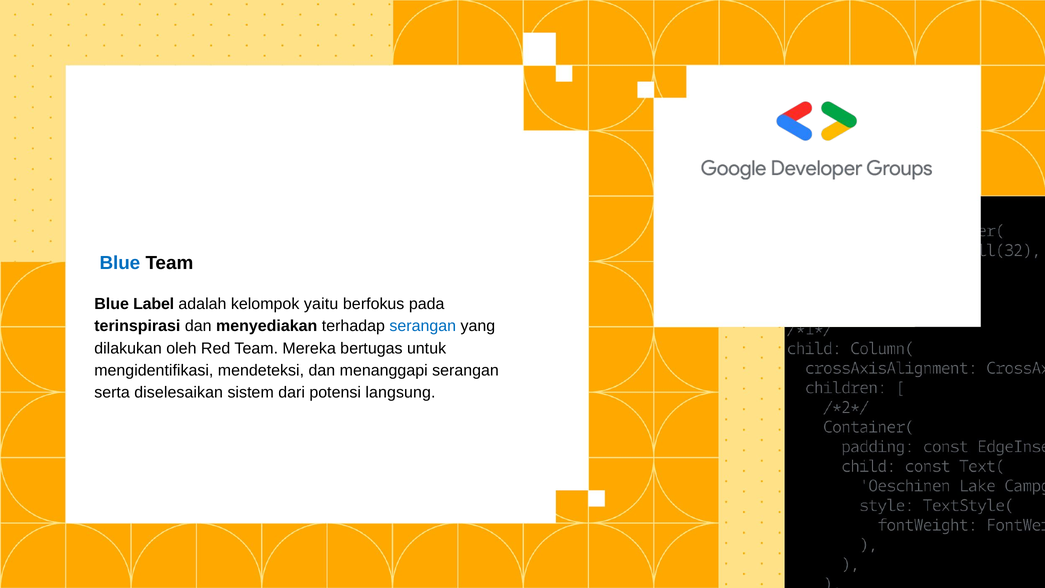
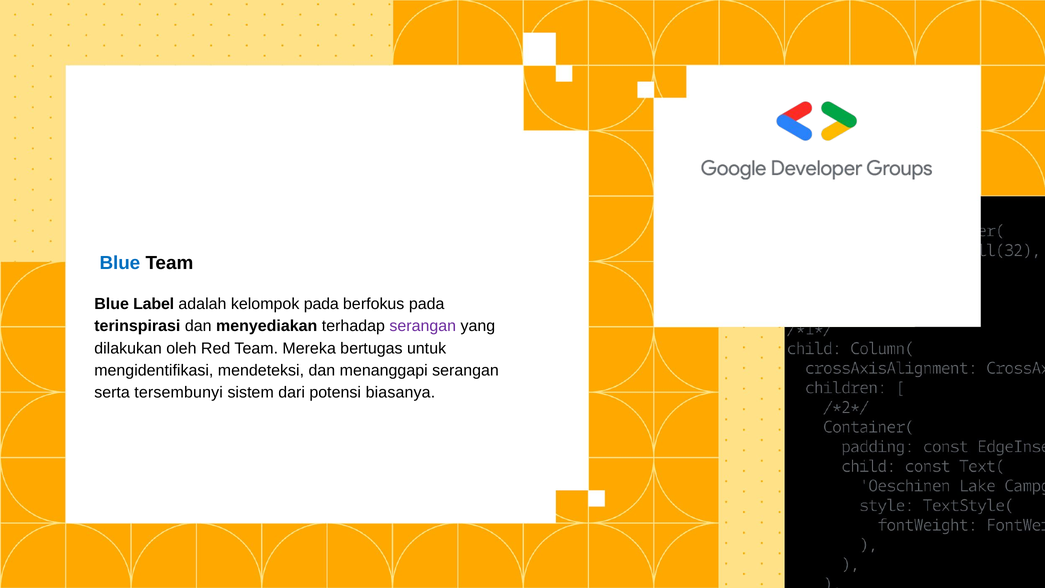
kelompok yaitu: yaitu -> pada
serangan at (423, 326) colour: blue -> purple
diselesaikan: diselesaikan -> tersembunyi
langsung: langsung -> biasanya
